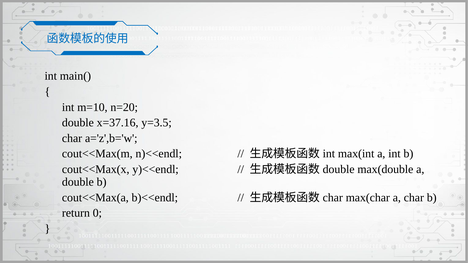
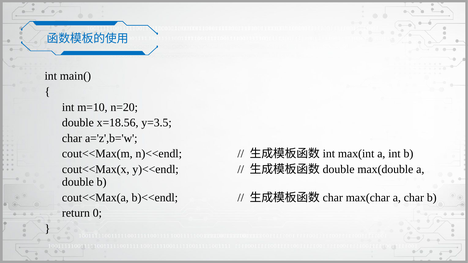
x=37.16: x=37.16 -> x=18.56
